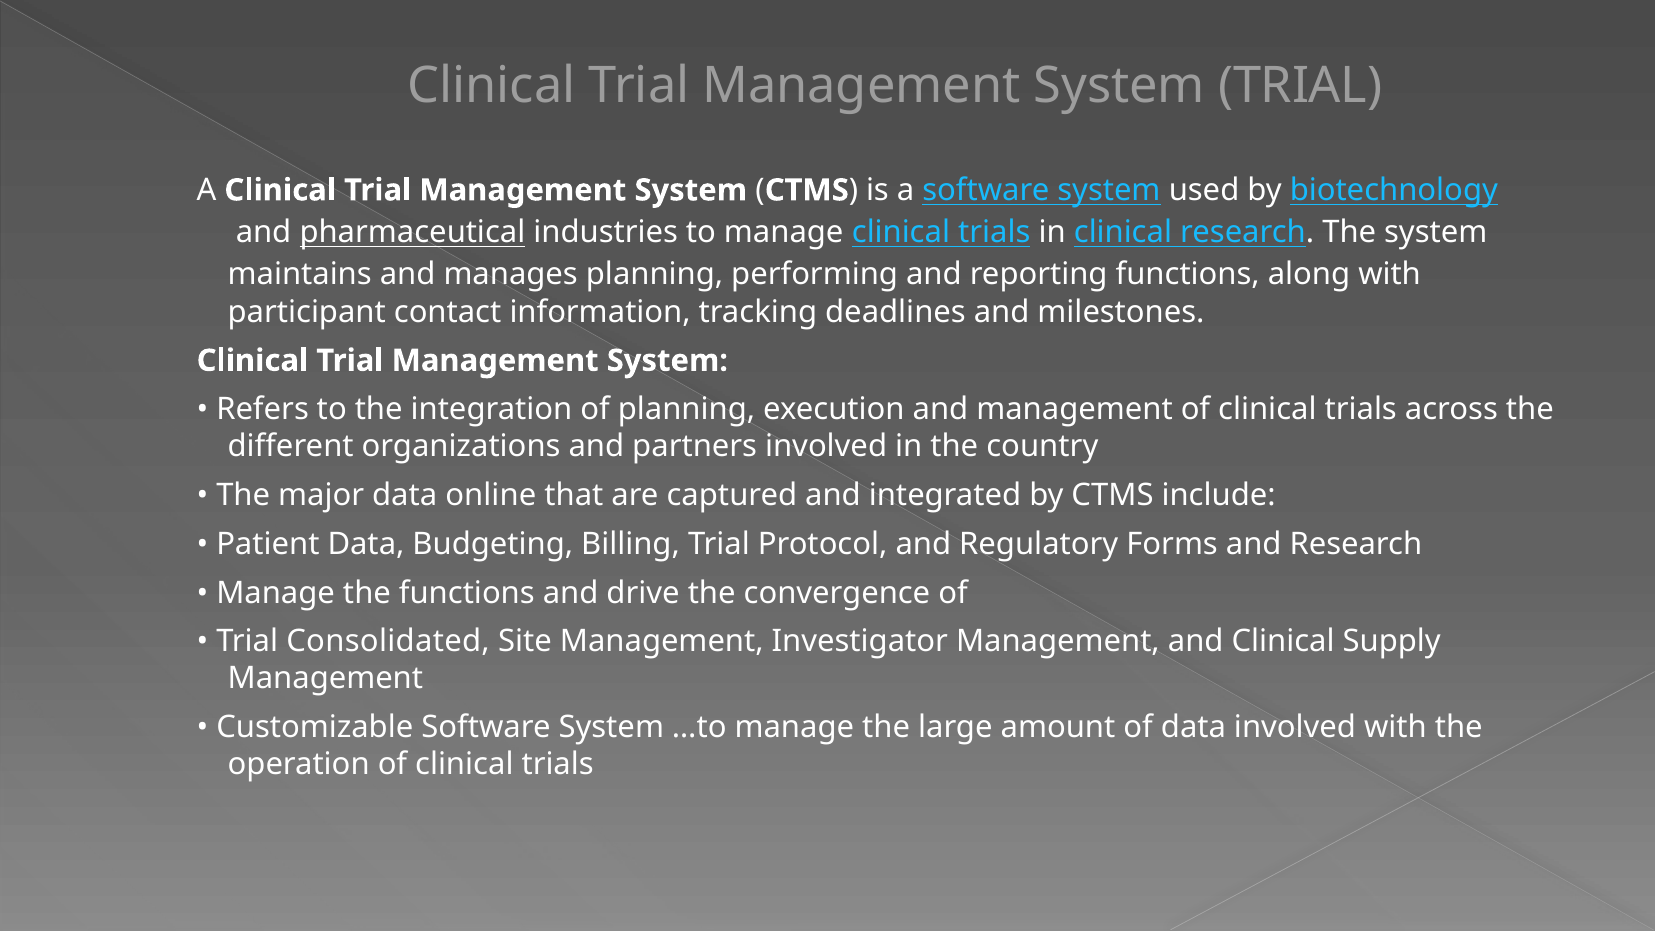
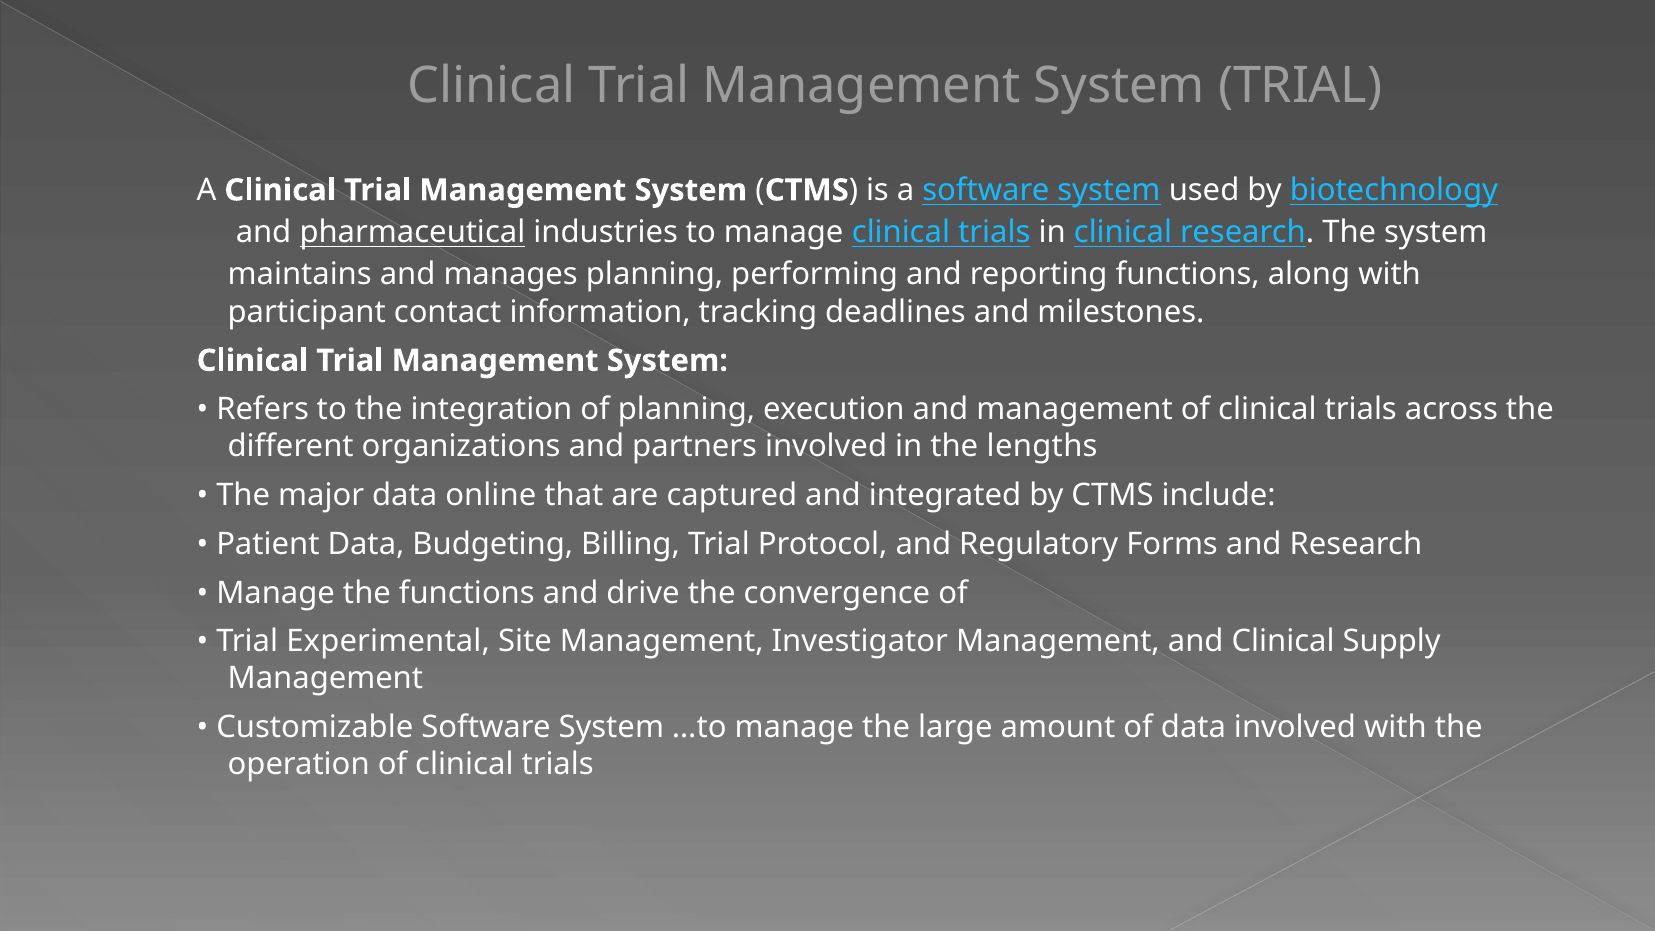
country: country -> lengths
Consolidated: Consolidated -> Experimental
